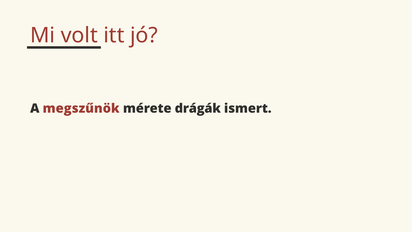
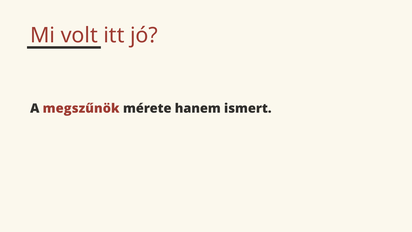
drágák: drágák -> hanem
